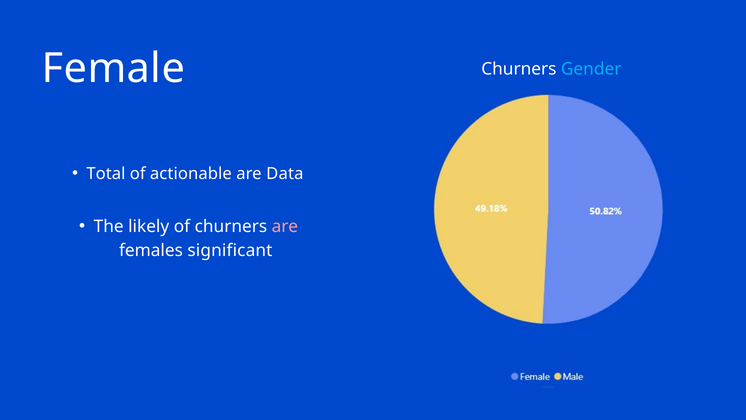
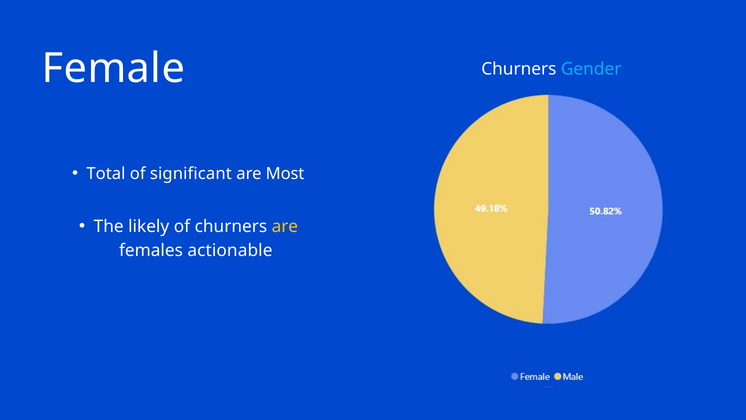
actionable: actionable -> significant
Data: Data -> Most
are at (285, 226) colour: pink -> yellow
significant: significant -> actionable
